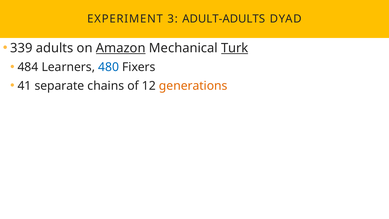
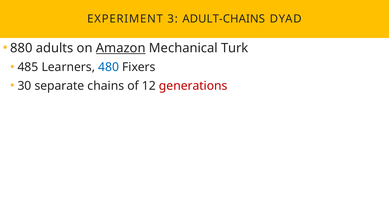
ADULT-ADULTS: ADULT-ADULTS -> ADULT-CHAINS
339: 339 -> 880
Turk underline: present -> none
484: 484 -> 485
41: 41 -> 30
generations colour: orange -> red
